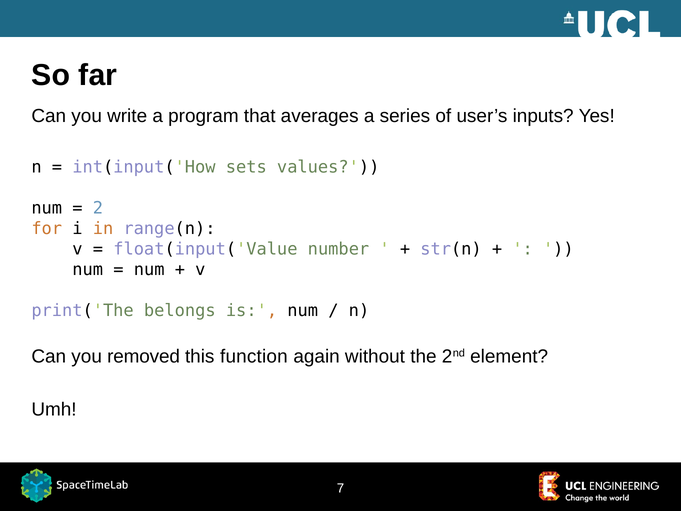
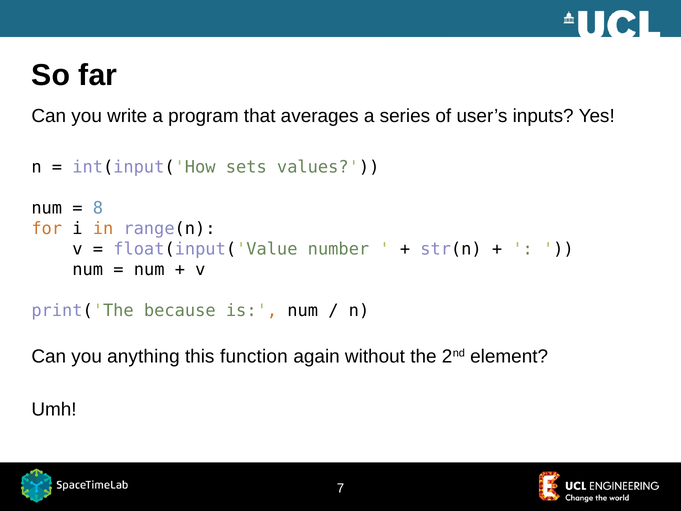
2: 2 -> 8
belongs: belongs -> because
removed: removed -> anything
